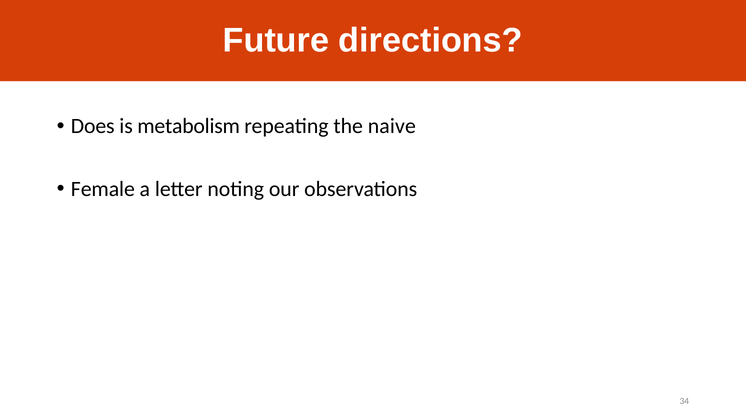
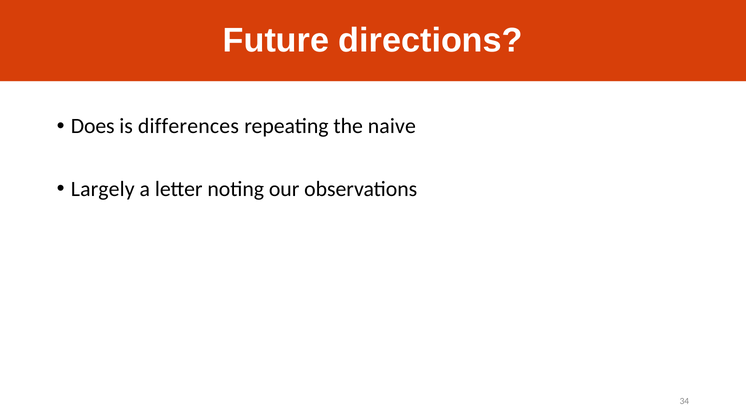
metabolism: metabolism -> differences
Female: Female -> Largely
